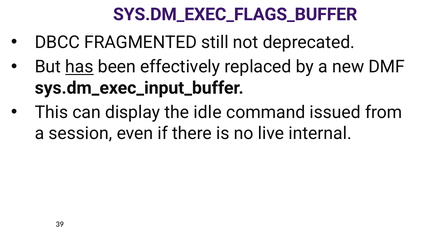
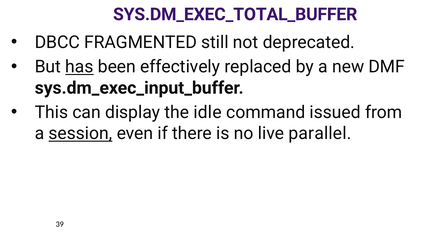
SYS.DM_EXEC_FLAGS_BUFFER: SYS.DM_EXEC_FLAGS_BUFFER -> SYS.DM_EXEC_TOTAL_BUFFER
session underline: none -> present
internal: internal -> parallel
